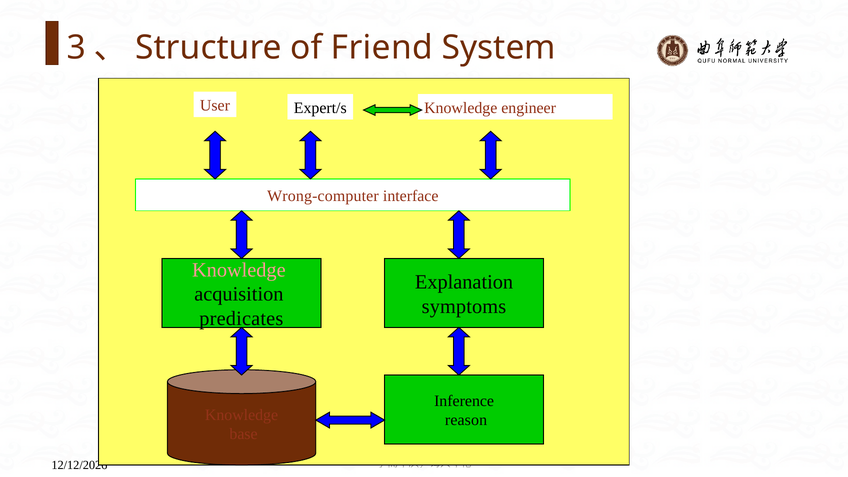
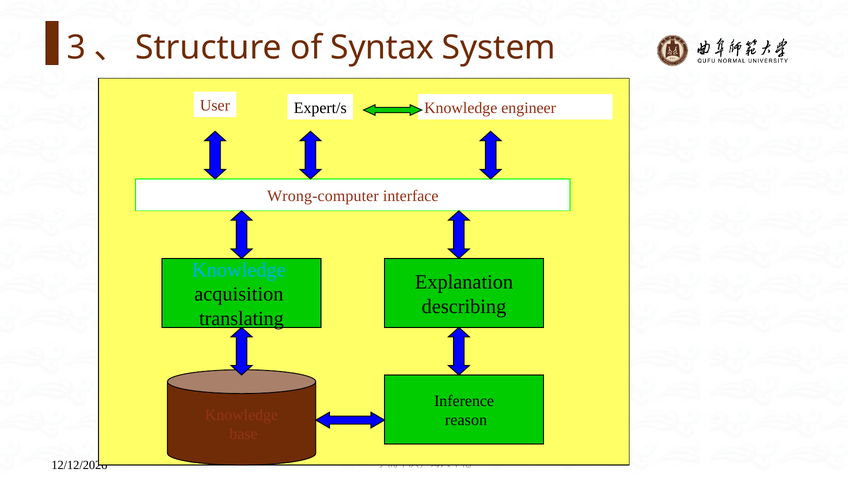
Friend: Friend -> Syntax
Knowledge at (239, 270) colour: pink -> light blue
symptoms: symptoms -> describing
predicates: predicates -> translating
